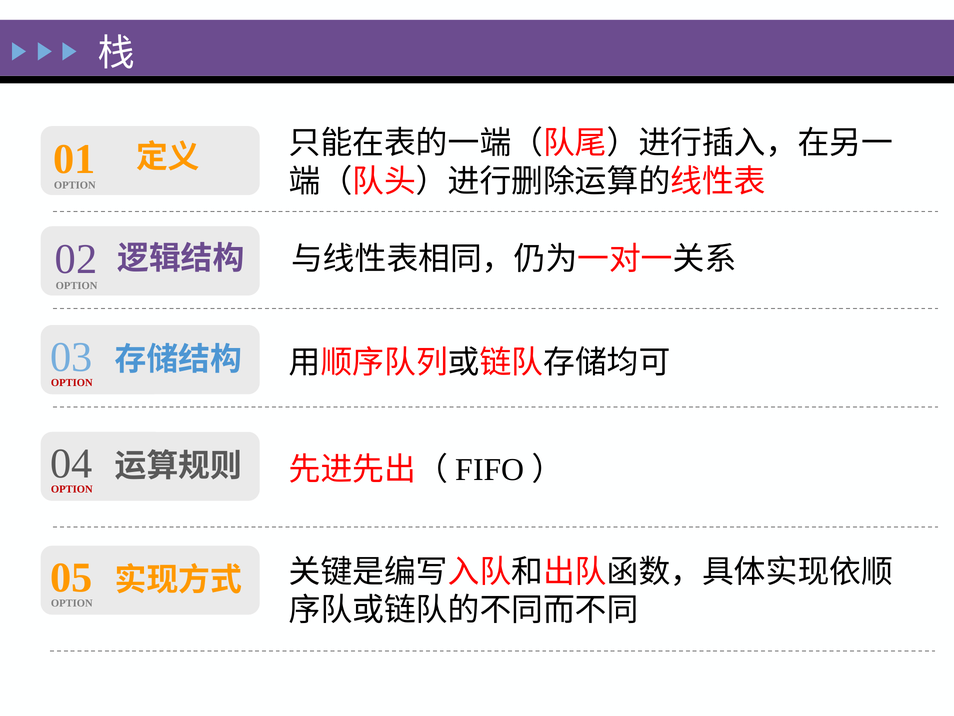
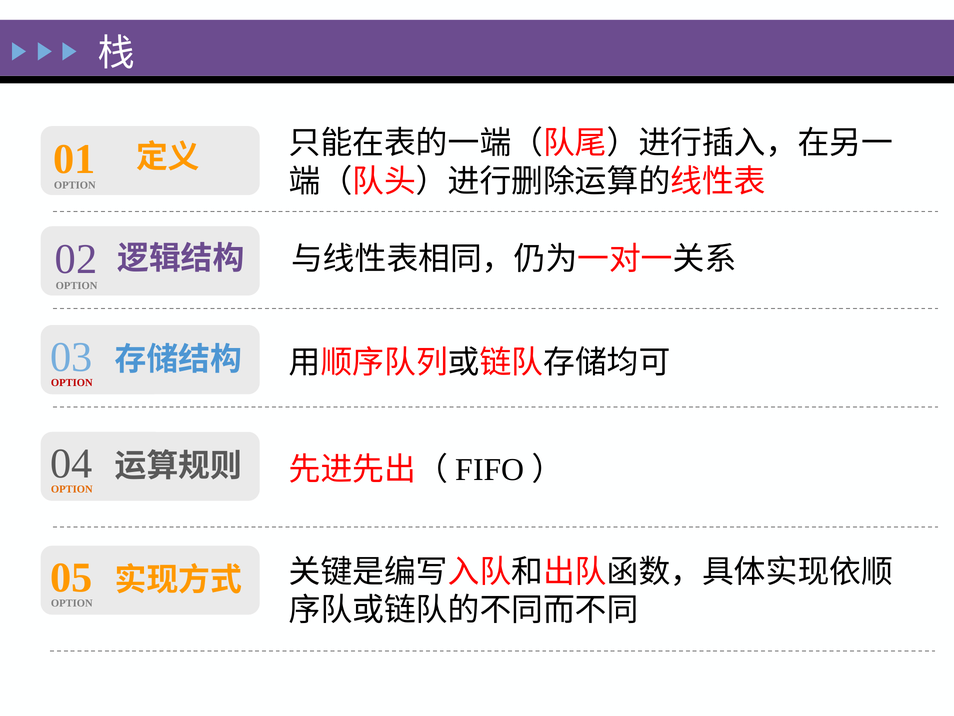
OPTION at (72, 489) colour: red -> orange
